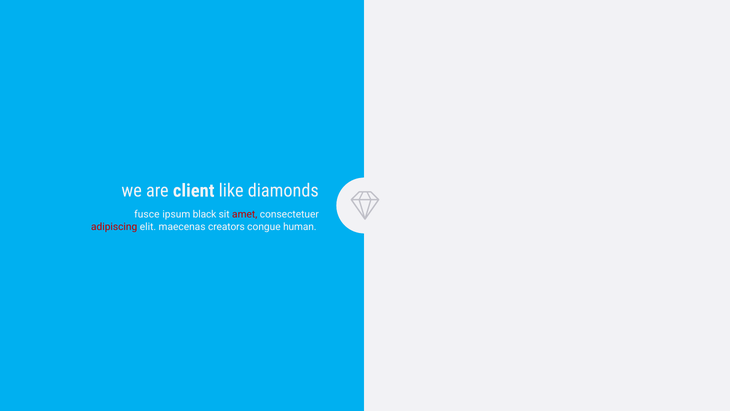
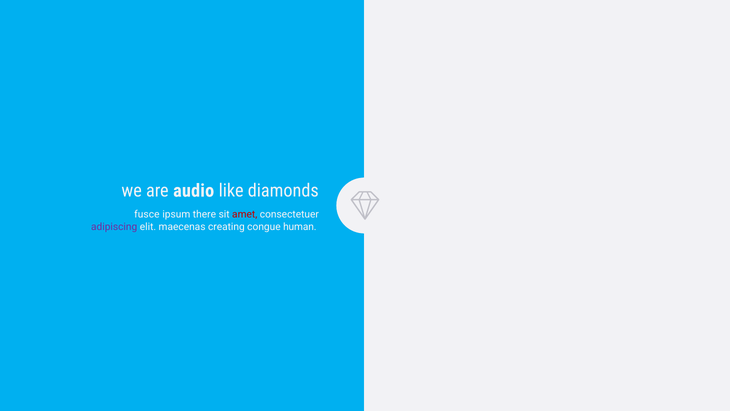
client: client -> audio
black: black -> there
adipiscing colour: red -> purple
creators: creators -> creating
